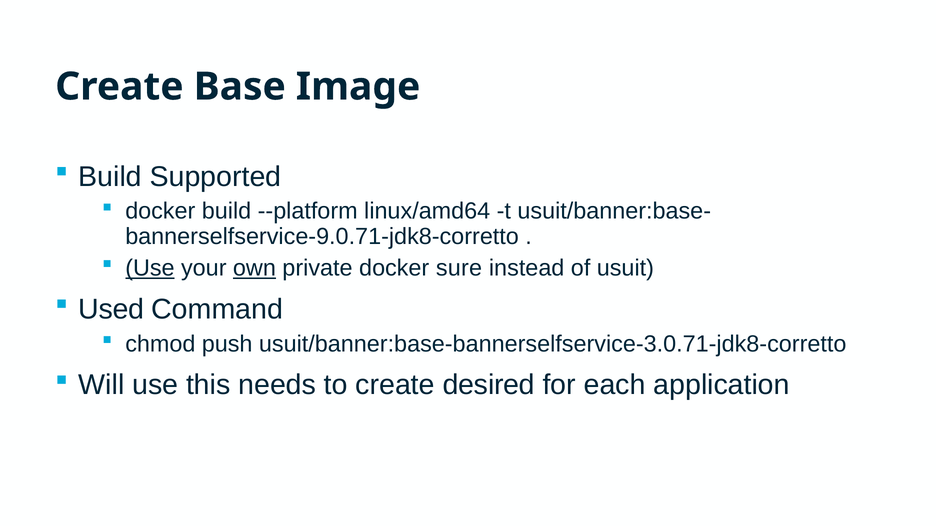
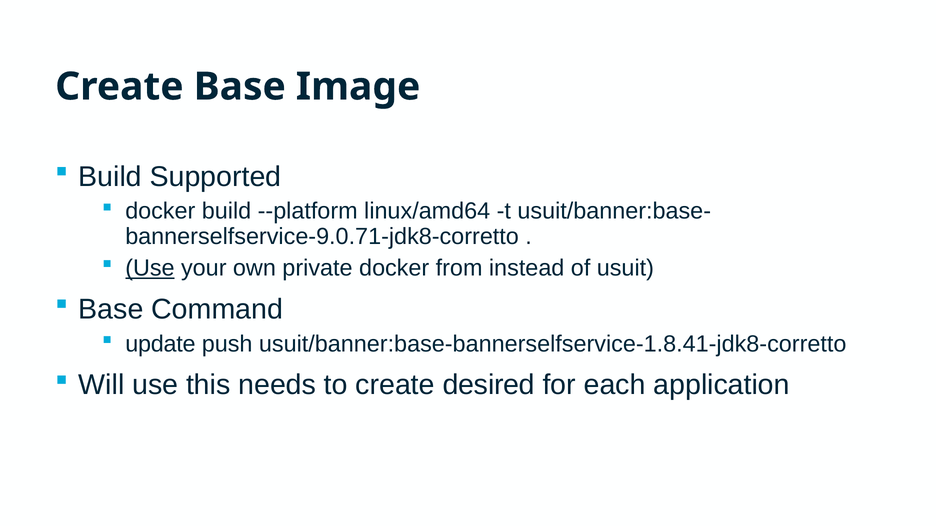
own underline: present -> none
sure: sure -> from
Used at (111, 310): Used -> Base
chmod: chmod -> update
usuit/banner:base-bannerselfservice-3.0.71-jdk8-corretto: usuit/banner:base-bannerselfservice-3.0.71-jdk8-corretto -> usuit/banner:base-bannerselfservice-1.8.41-jdk8-corretto
